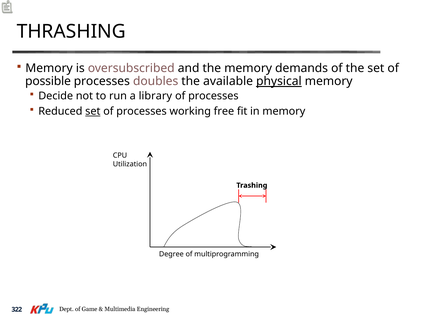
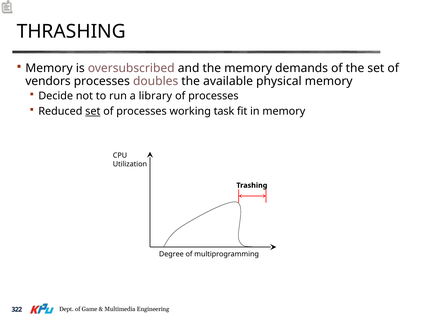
possible: possible -> vendors
physical underline: present -> none
free: free -> task
